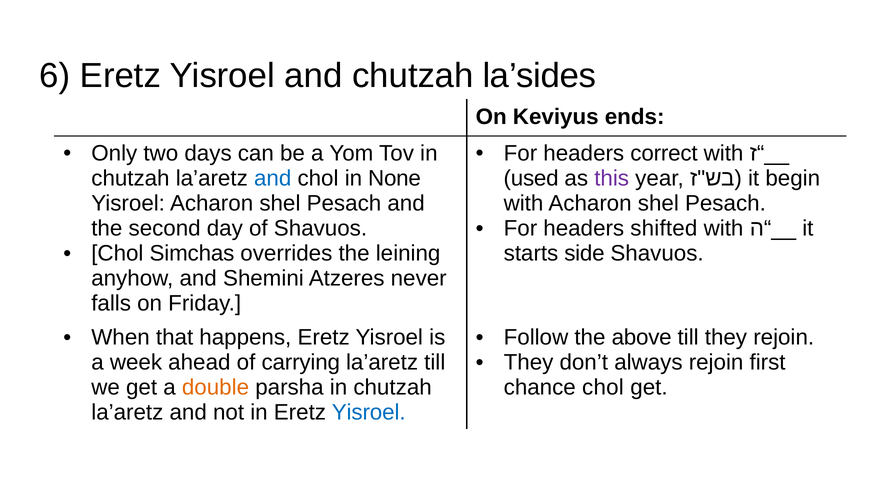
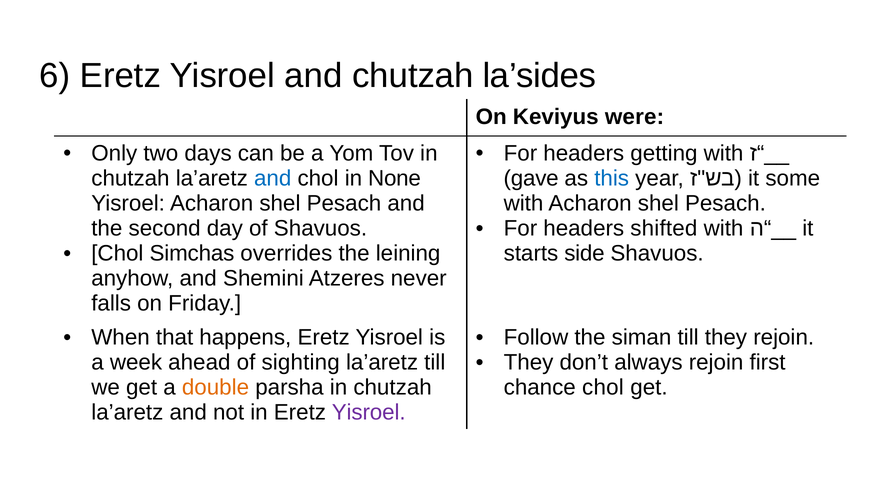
ends: ends -> were
correct: correct -> getting
used: used -> gave
this colour: purple -> blue
begin: begin -> some
above: above -> siman
carrying: carrying -> sighting
Yisroel at (369, 413) colour: blue -> purple
